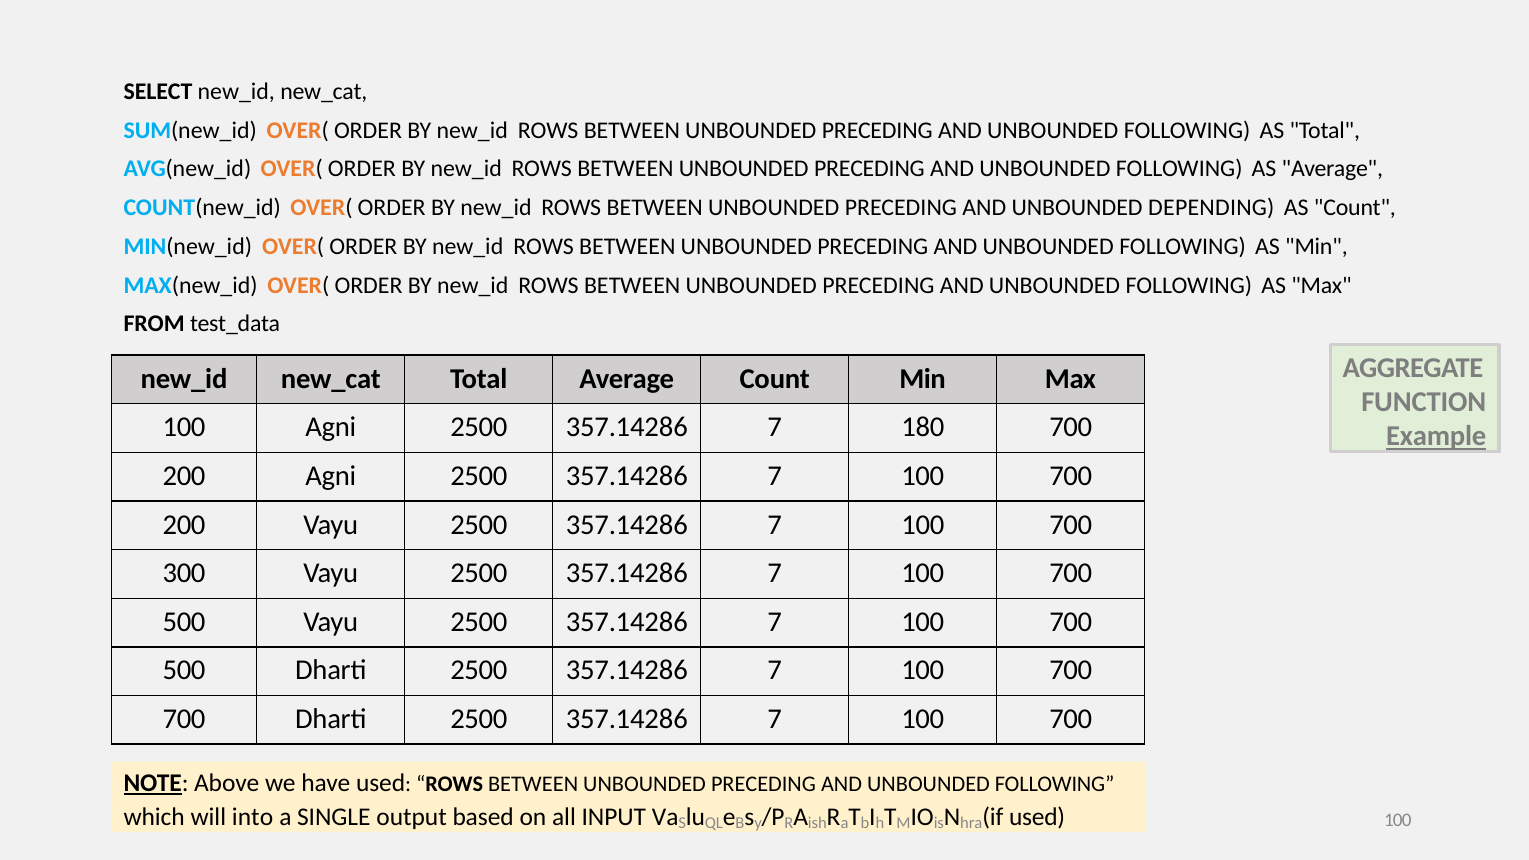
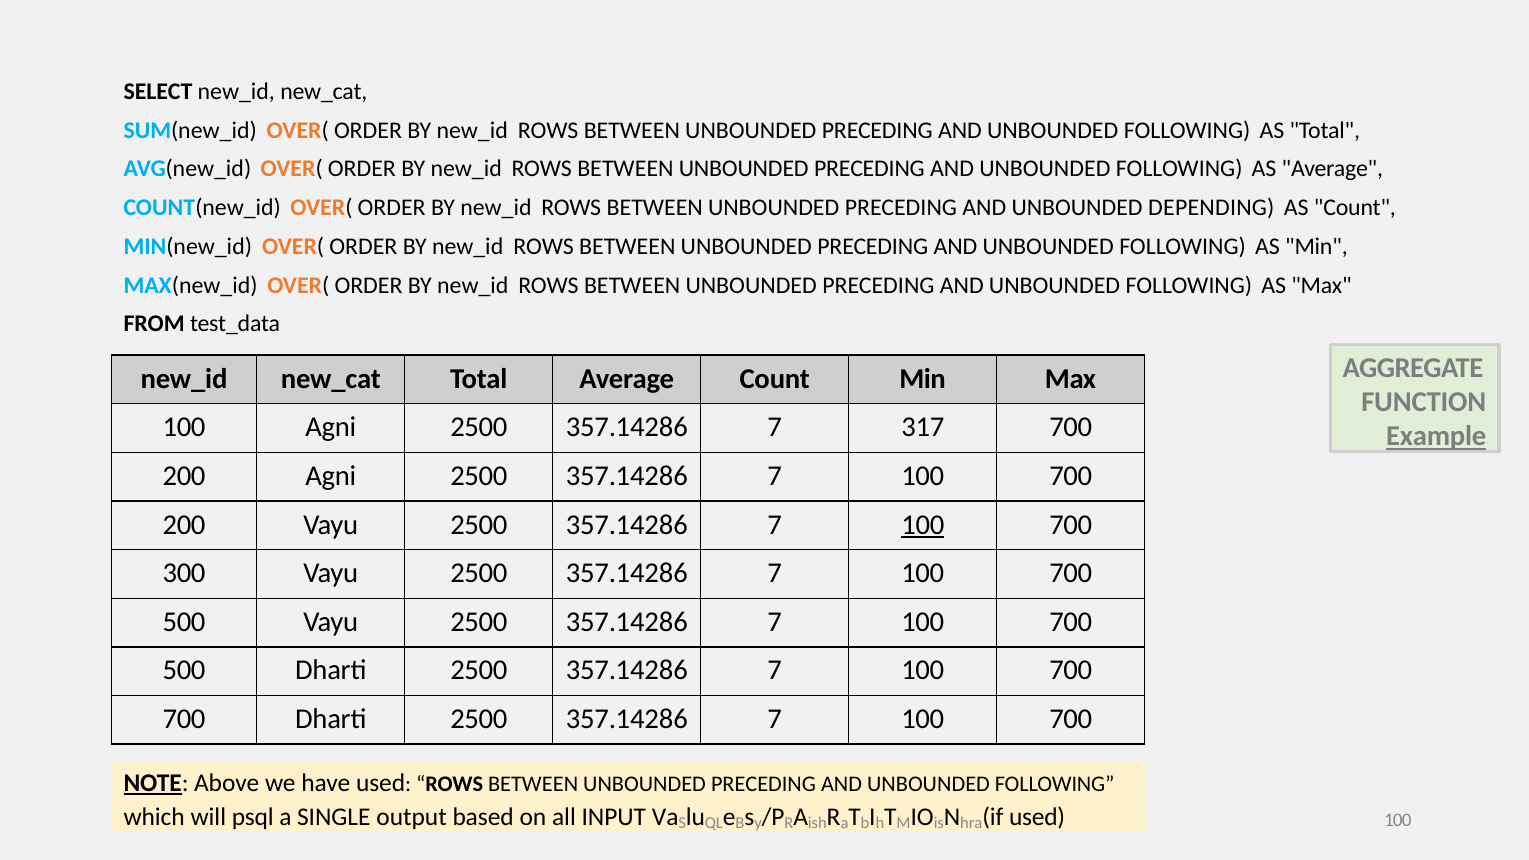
180: 180 -> 317
100 at (923, 525) underline: none -> present
into: into -> psql
